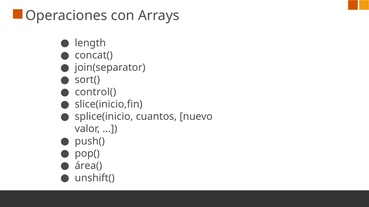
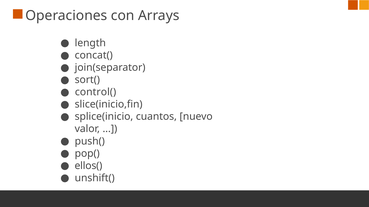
área(: área( -> ellos(
